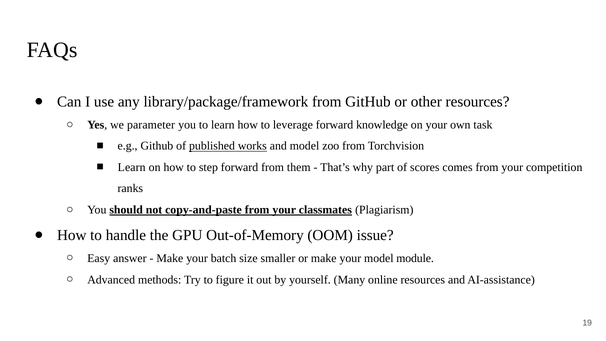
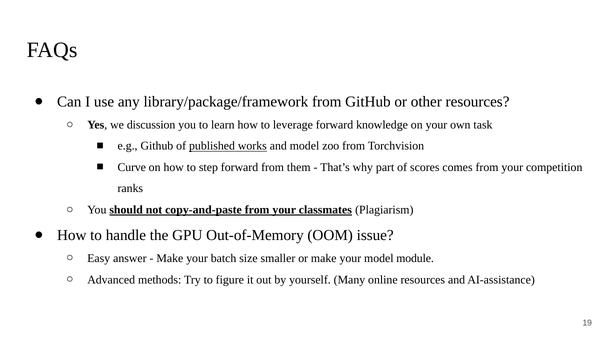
parameter: parameter -> discussion
Learn at (132, 167): Learn -> Curve
